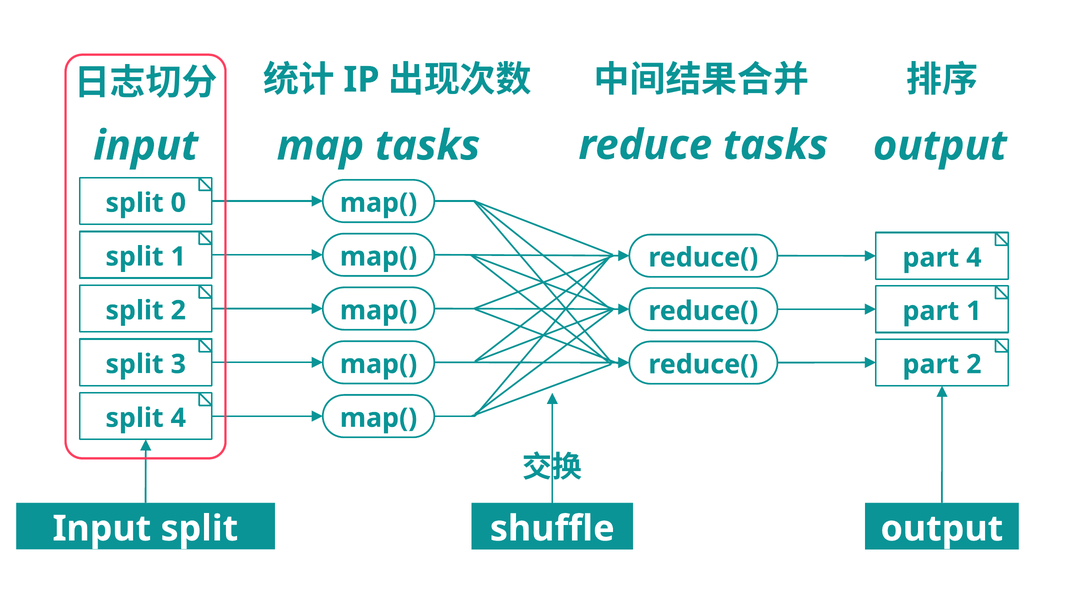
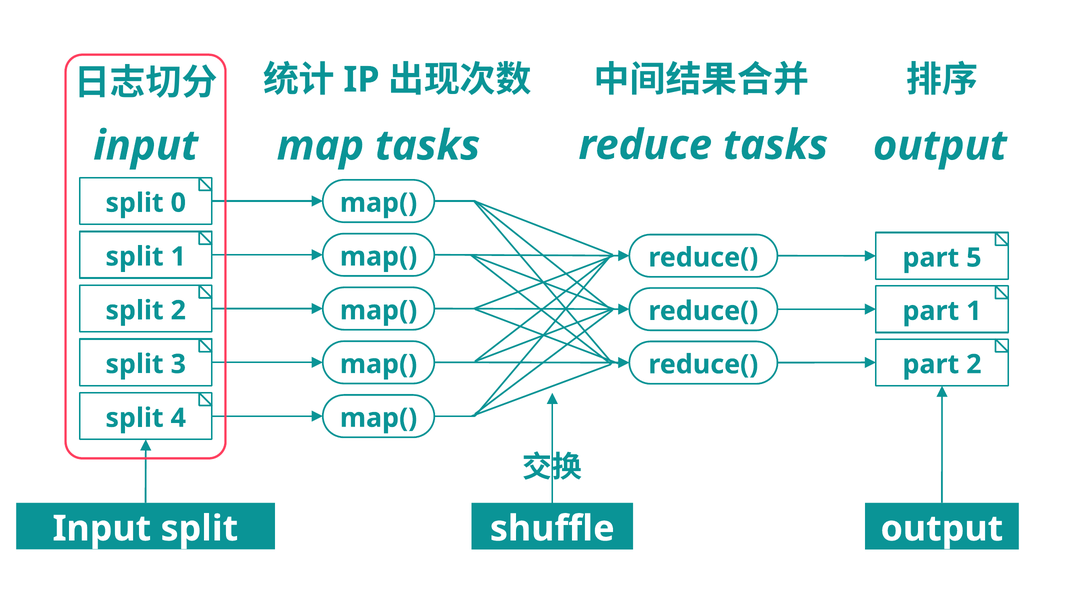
part 4: 4 -> 5
